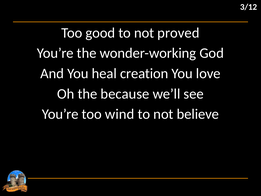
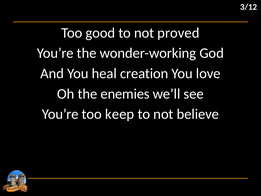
because: because -> enemies
wind: wind -> keep
